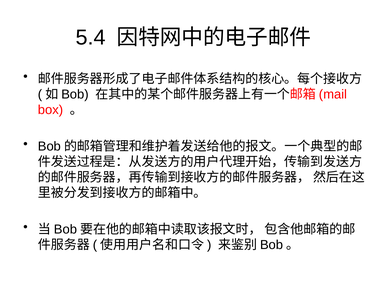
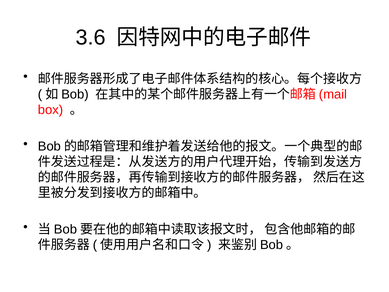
5.4: 5.4 -> 3.6
